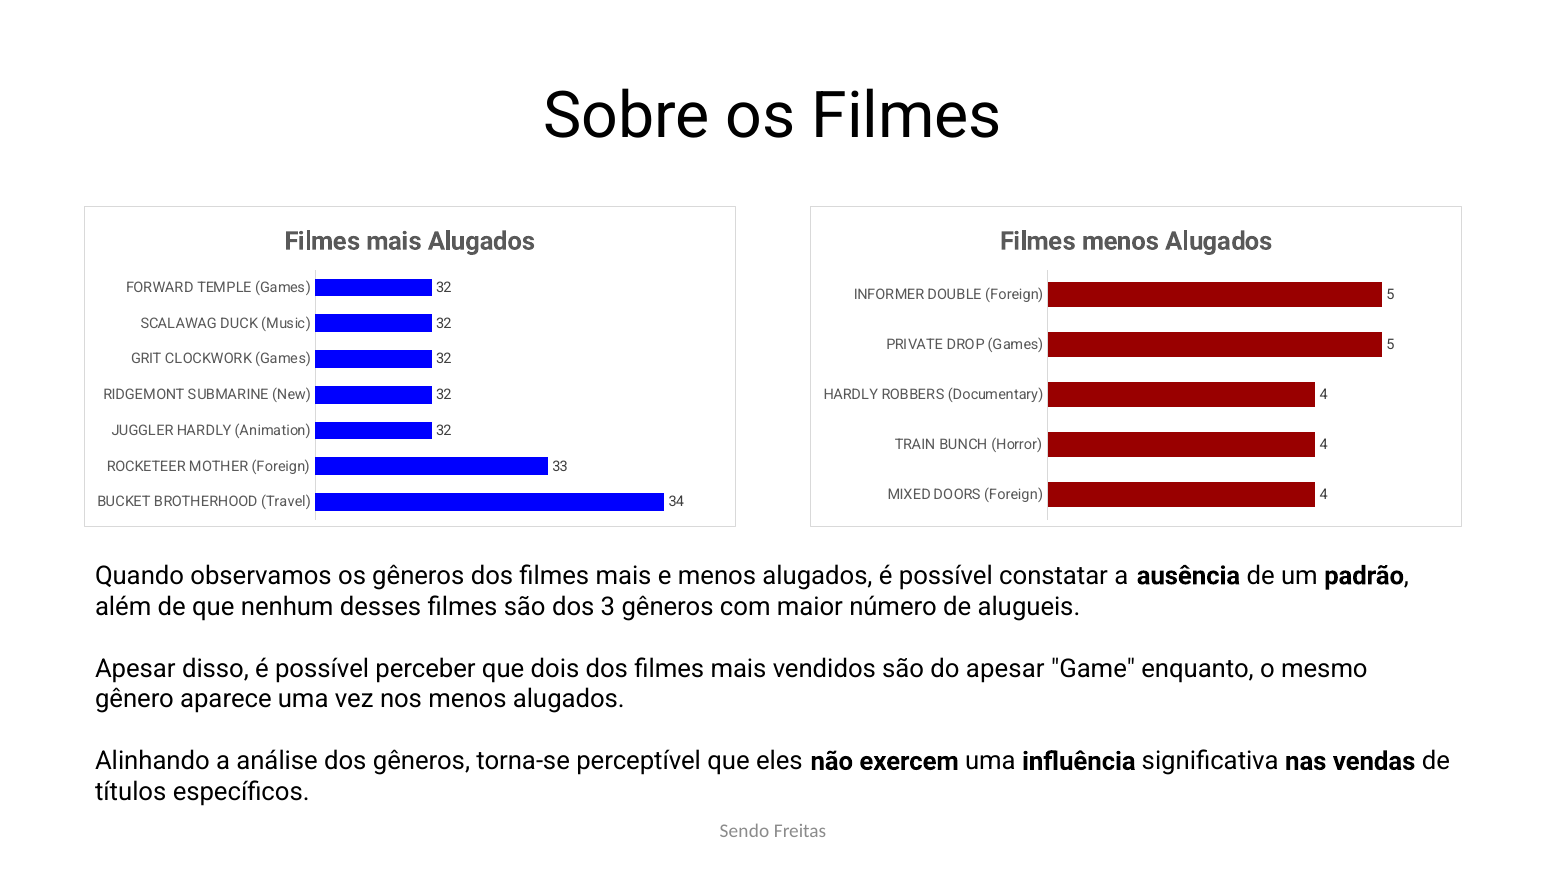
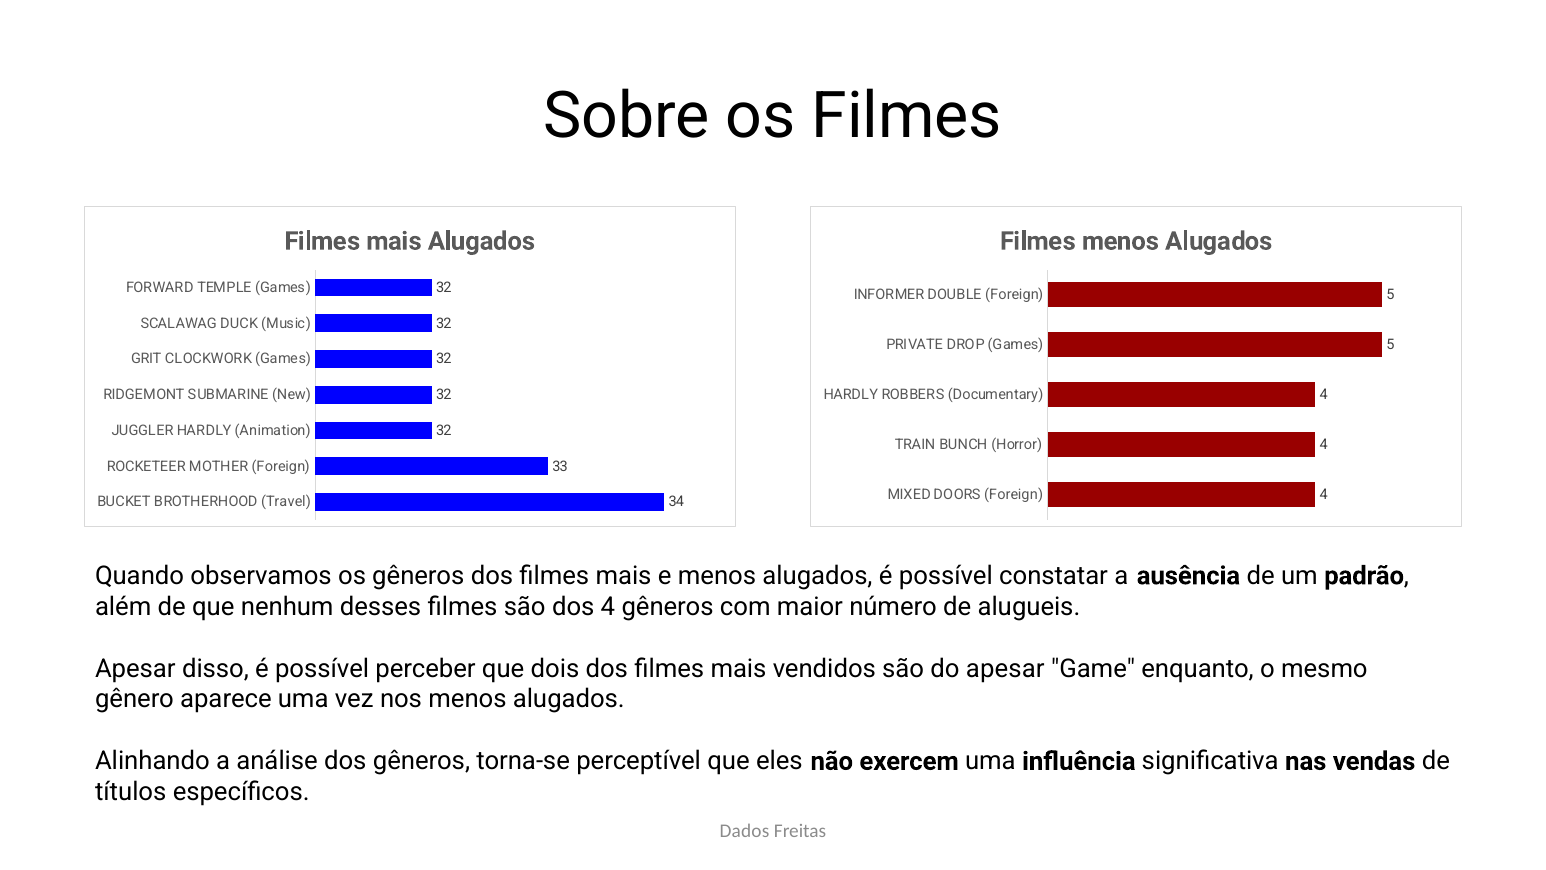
dos 3: 3 -> 4
Sendo: Sendo -> Dados
